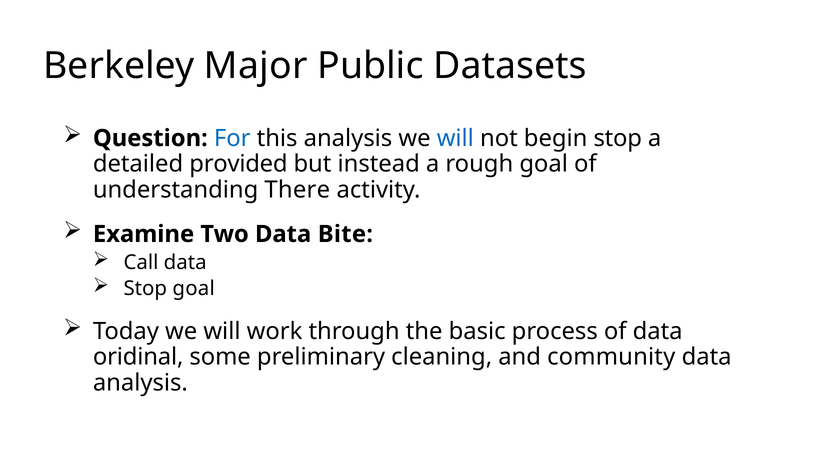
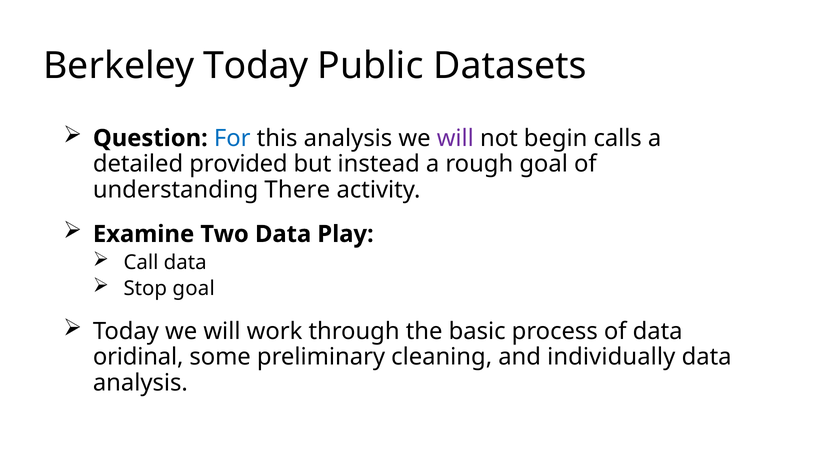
Berkeley Major: Major -> Today
will at (455, 138) colour: blue -> purple
begin stop: stop -> calls
Bite: Bite -> Play
community: community -> individually
